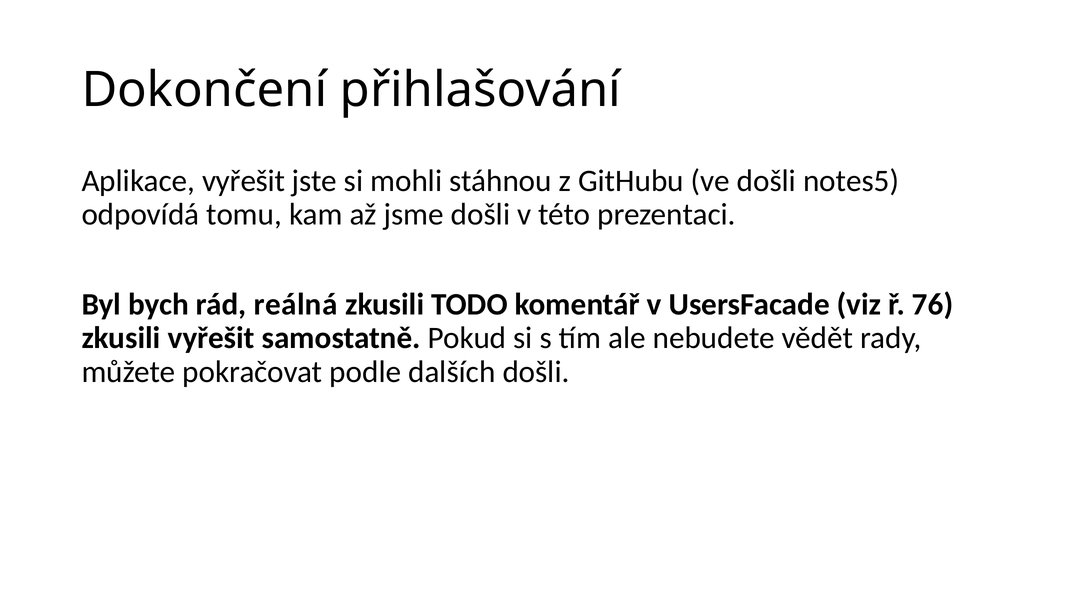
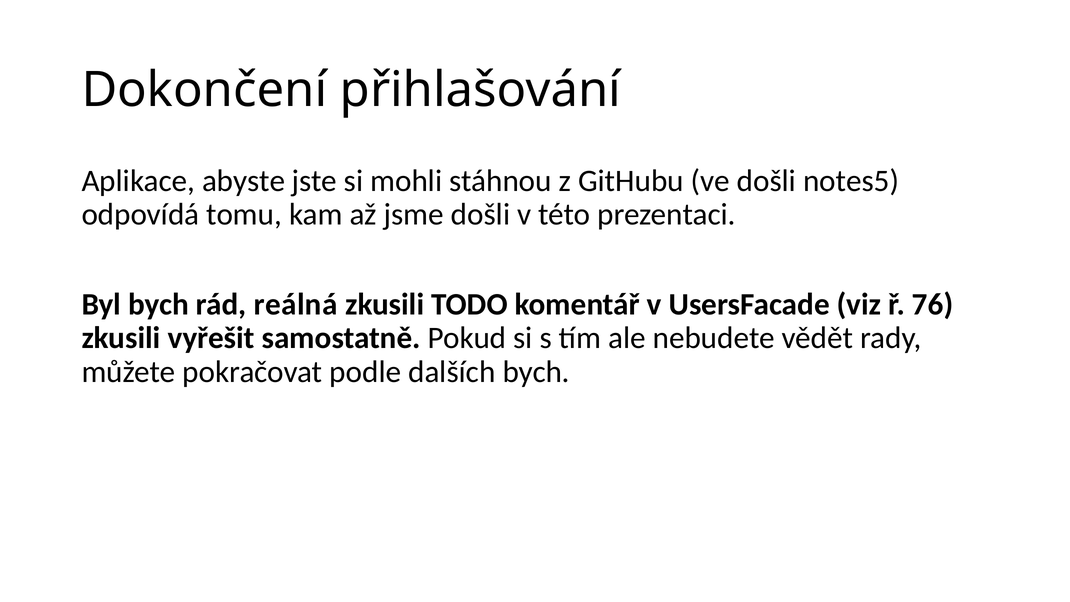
Aplikace vyřešit: vyřešit -> abyste
dalších došli: došli -> bych
